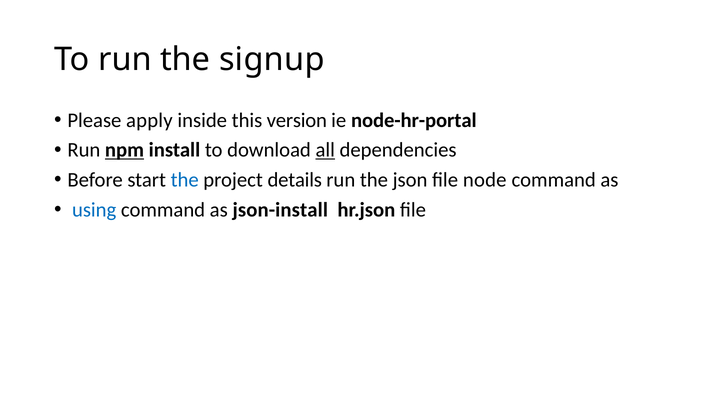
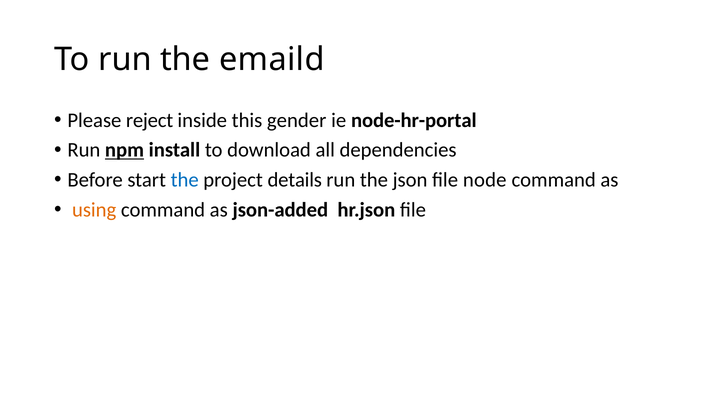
signup: signup -> emaild
apply: apply -> reject
version: version -> gender
all underline: present -> none
using colour: blue -> orange
json-install: json-install -> json-added
